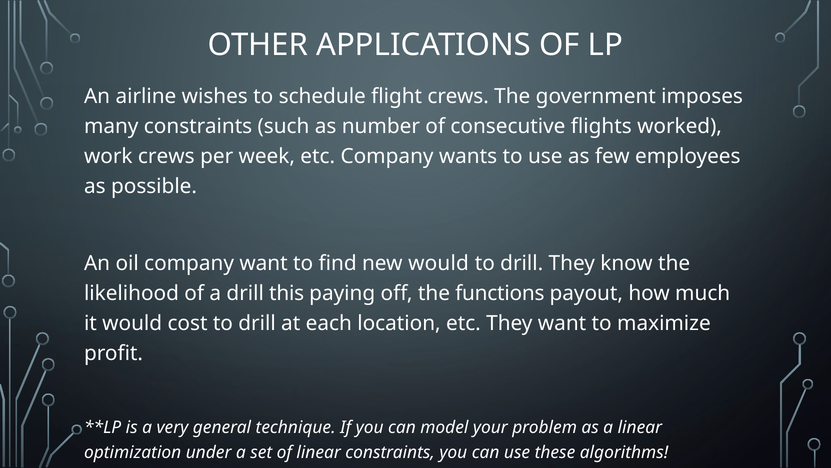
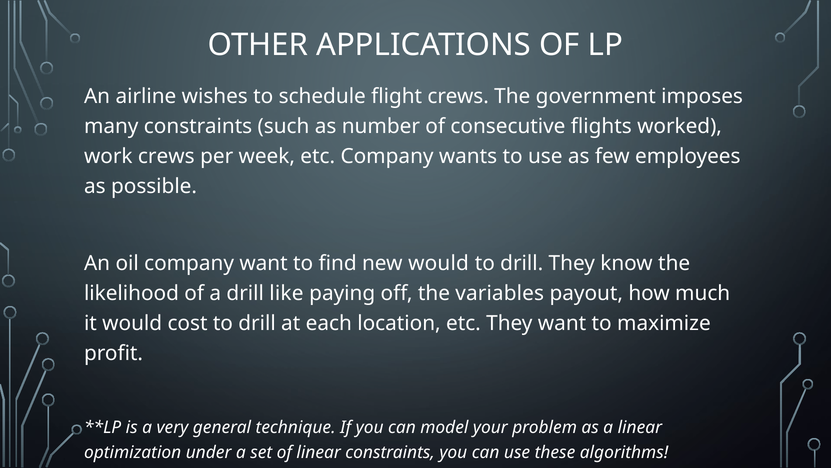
this: this -> like
functions: functions -> variables
